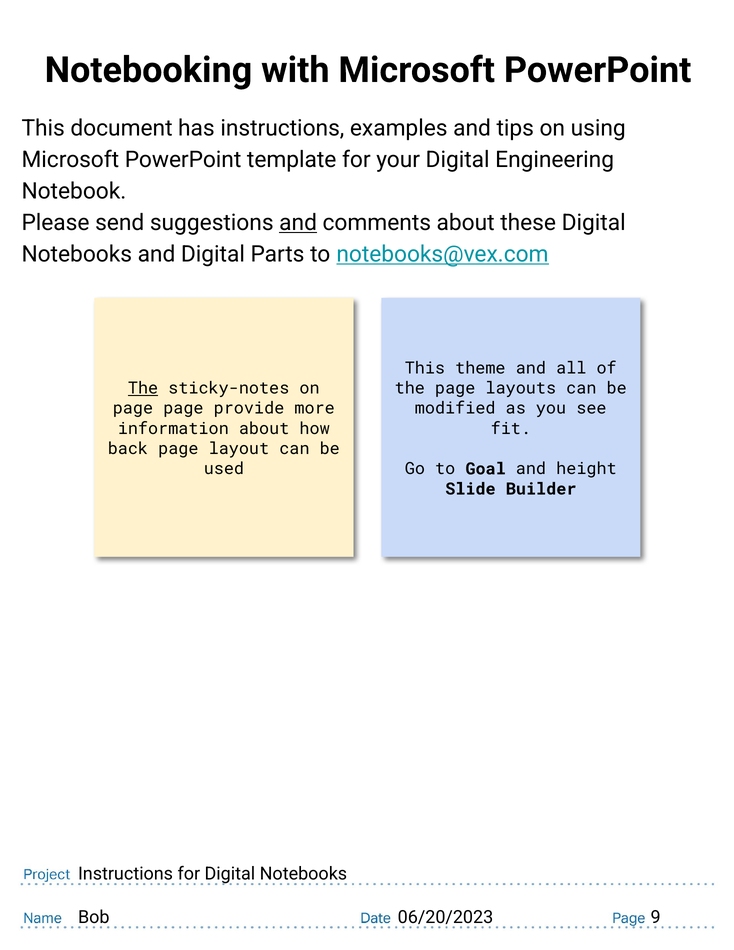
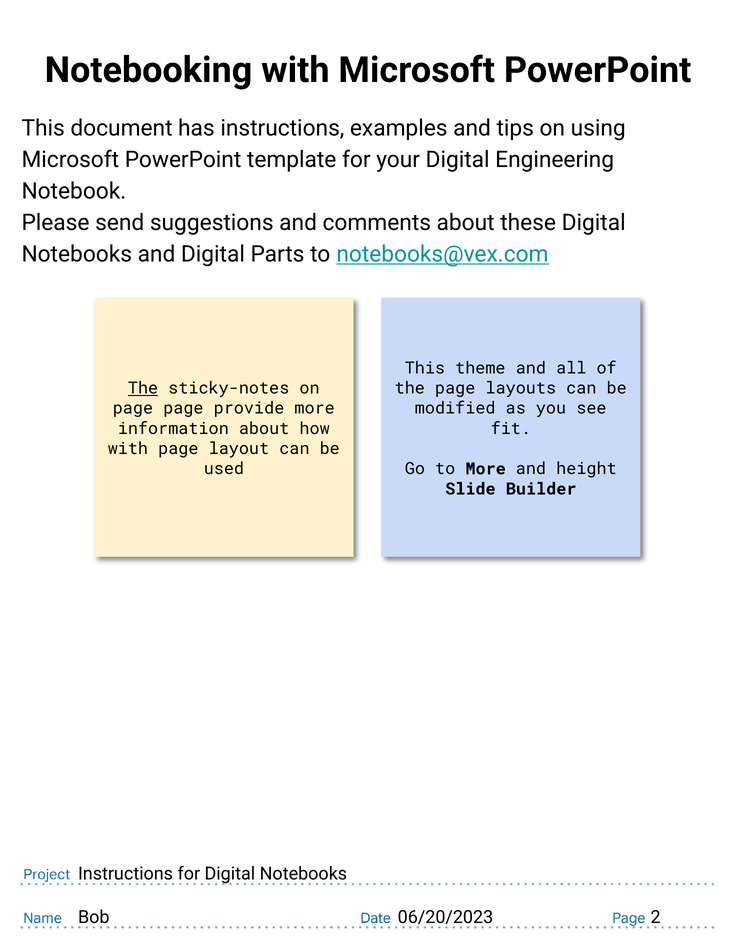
and at (298, 223) underline: present -> none
back at (128, 449): back -> with
to Goal: Goal -> More
9: 9 -> 2
